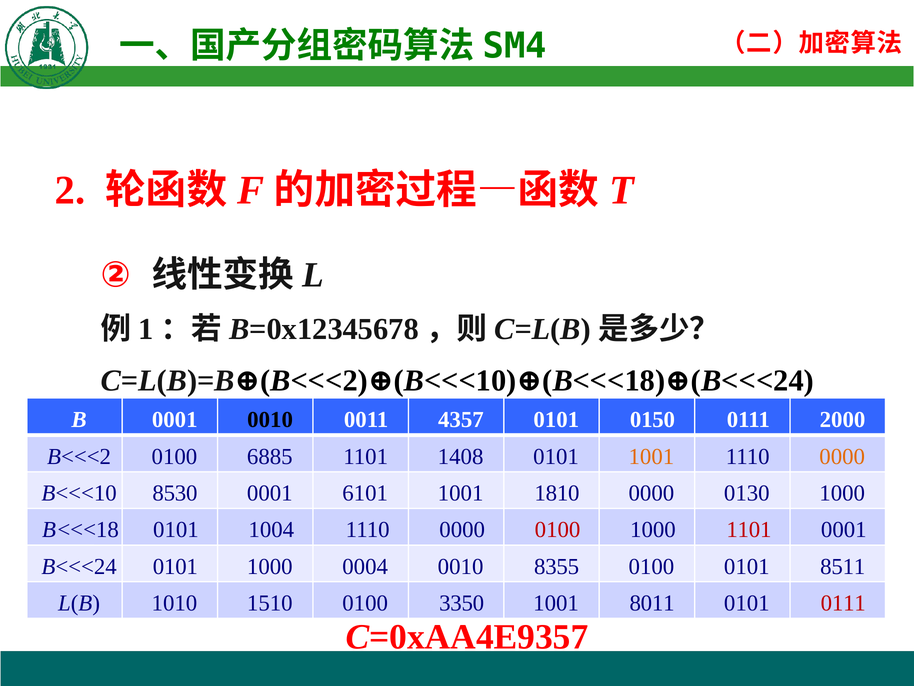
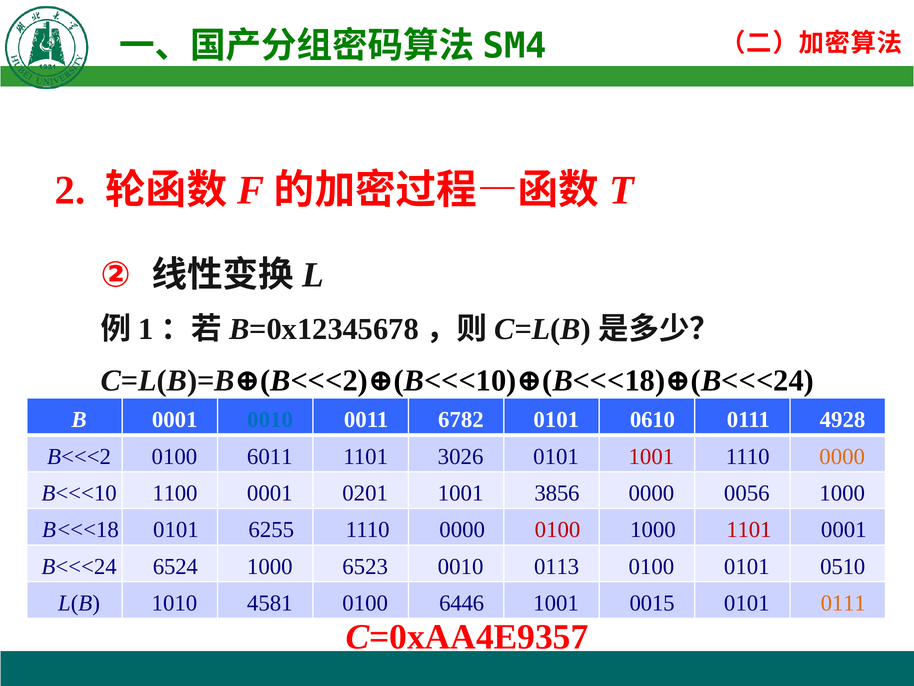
0010 at (270, 419) colour: black -> blue
4357: 4357 -> 6782
0150: 0150 -> 0610
2000: 2000 -> 4928
6885: 6885 -> 6011
1408: 1408 -> 3026
1001 at (651, 456) colour: orange -> red
8530: 8530 -> 1100
6101: 6101 -> 0201
1810: 1810 -> 3856
0130: 0130 -> 0056
1004: 1004 -> 6255
0101 at (175, 566): 0101 -> 6524
0004: 0004 -> 6523
8355: 8355 -> 0113
8511: 8511 -> 0510
1510: 1510 -> 4581
3350: 3350 -> 6446
8011: 8011 -> 0015
0111 at (843, 603) colour: red -> orange
